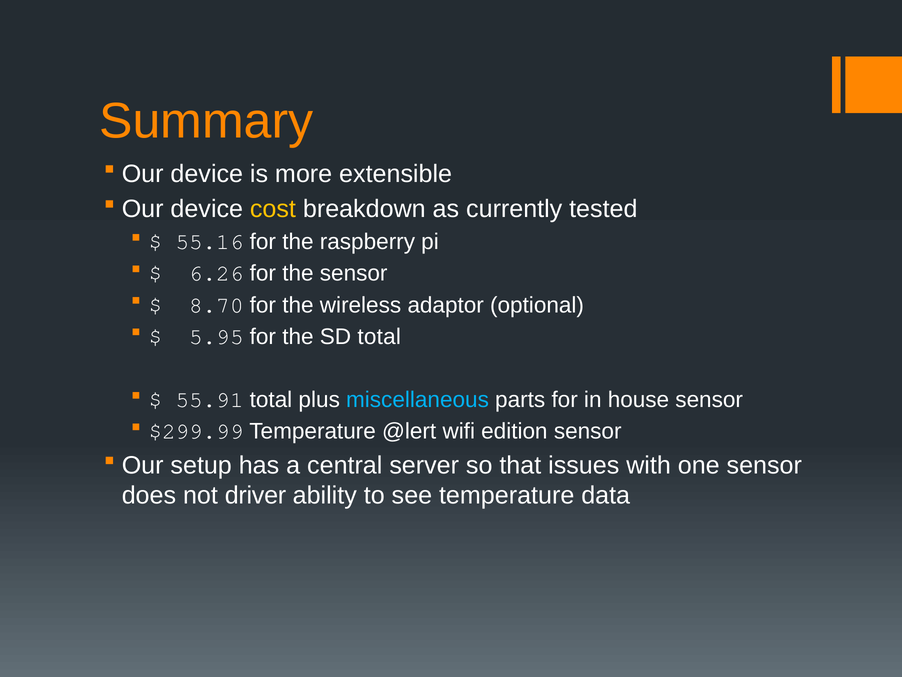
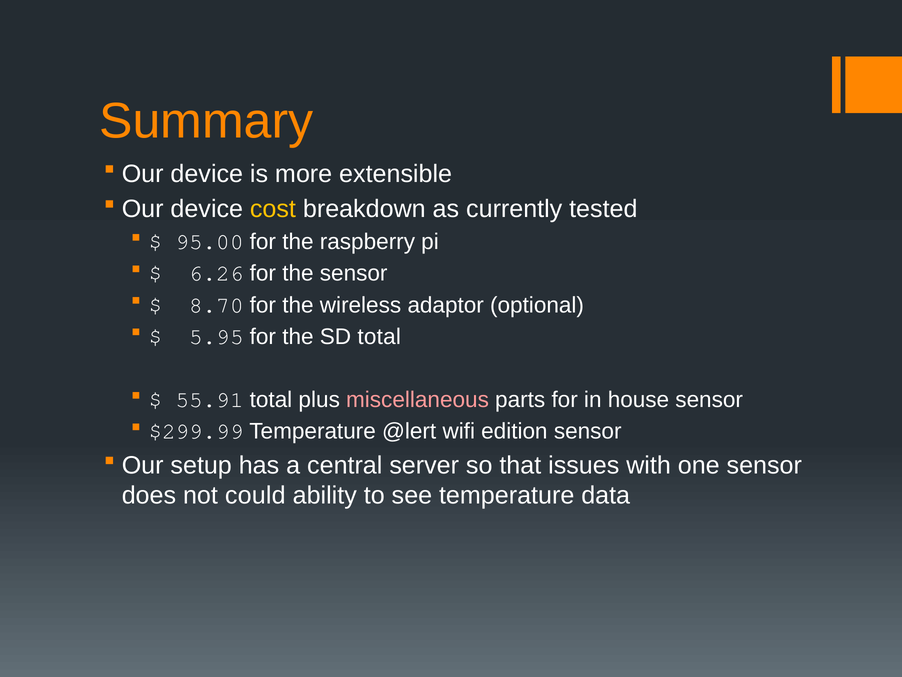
55.16: 55.16 -> 95.00
miscellaneous colour: light blue -> pink
driver: driver -> could
